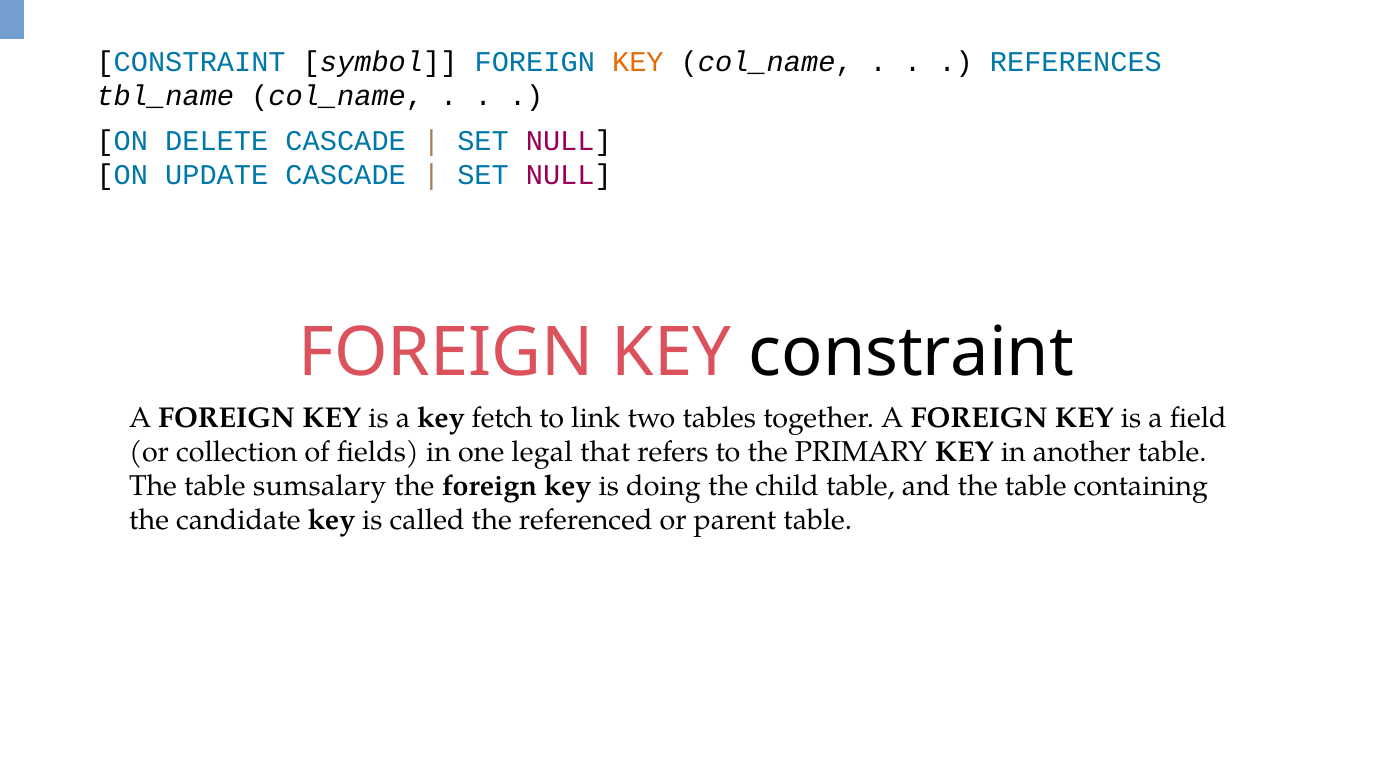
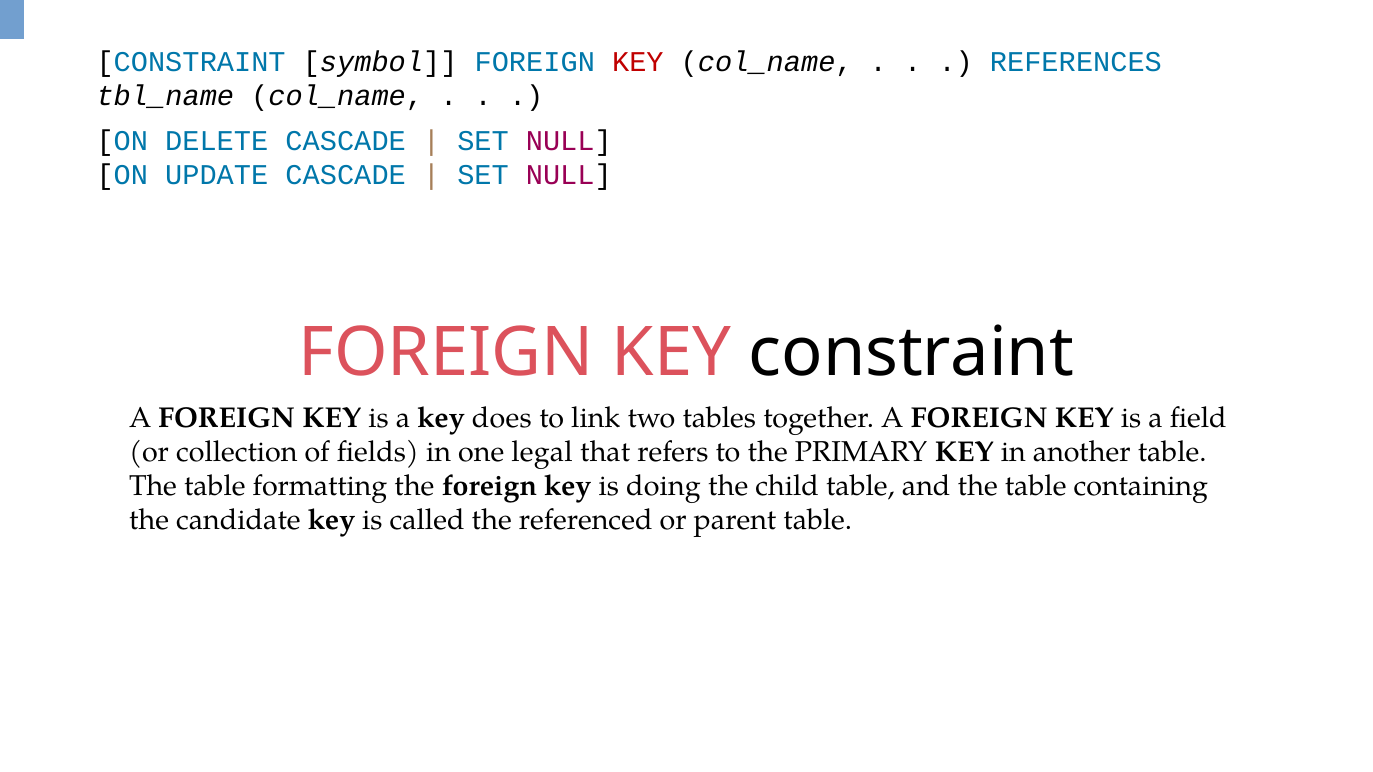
KEY at (638, 62) colour: orange -> red
fetch: fetch -> does
sumsalary: sumsalary -> formatting
